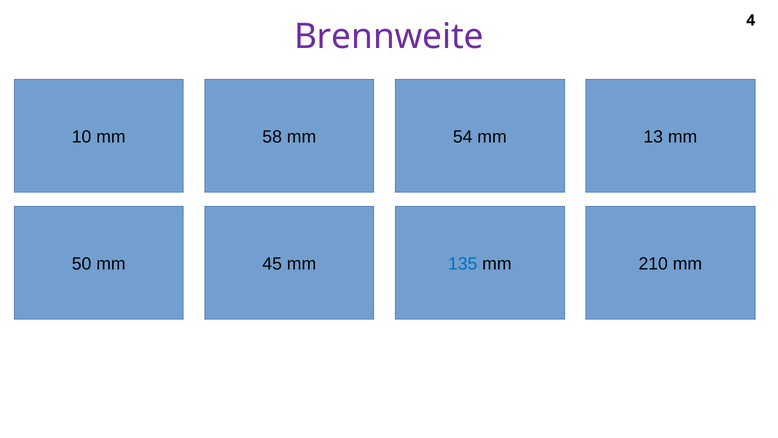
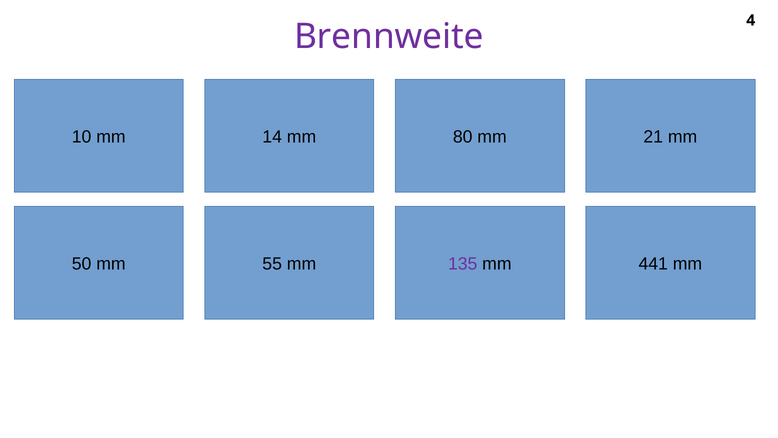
58: 58 -> 14
54: 54 -> 80
13: 13 -> 21
45: 45 -> 55
135 colour: blue -> purple
210: 210 -> 441
